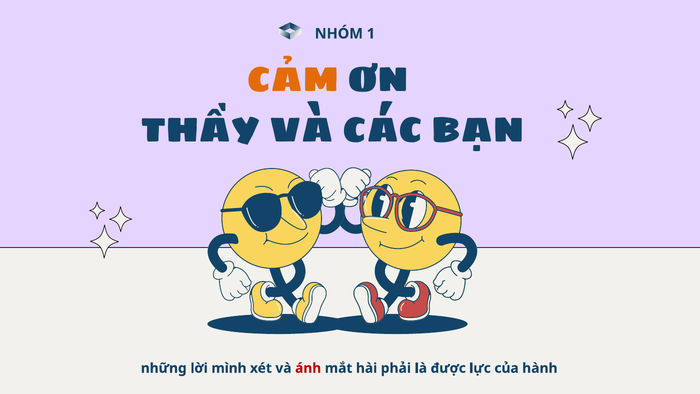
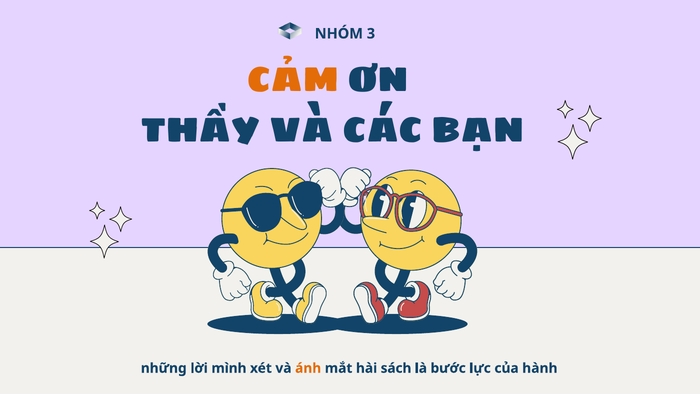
1: 1 -> 3
ánh colour: red -> orange
phải: phải -> sách
được: được -> bước
